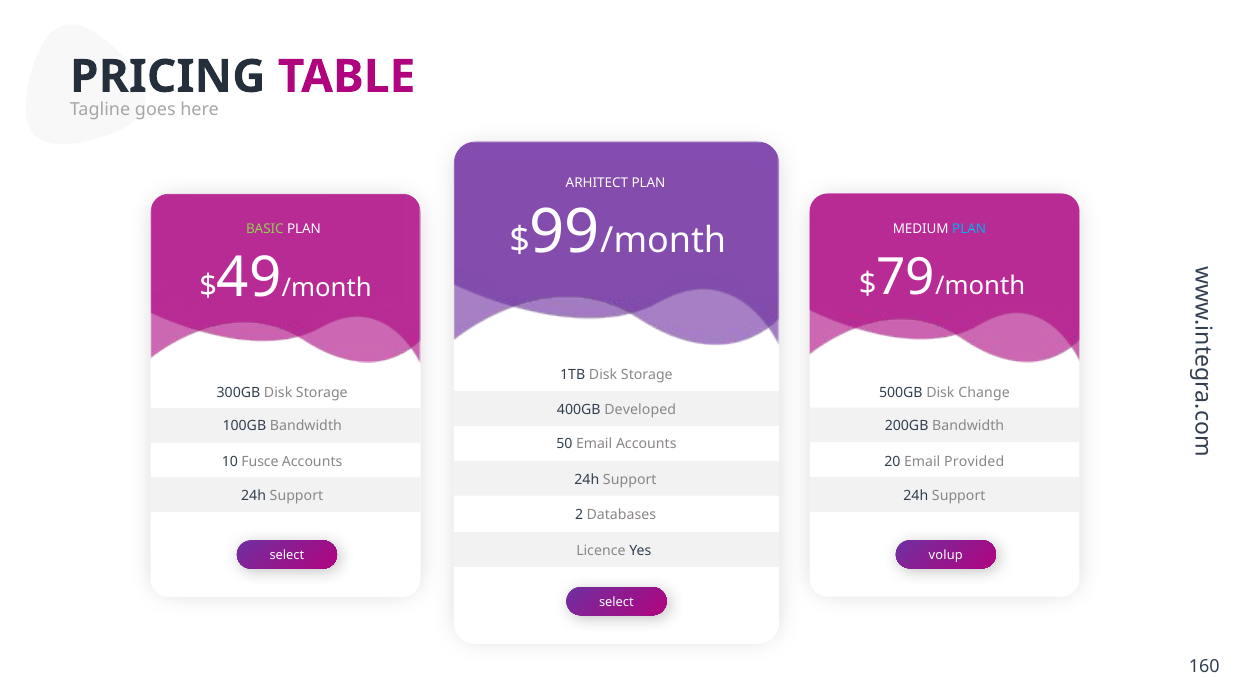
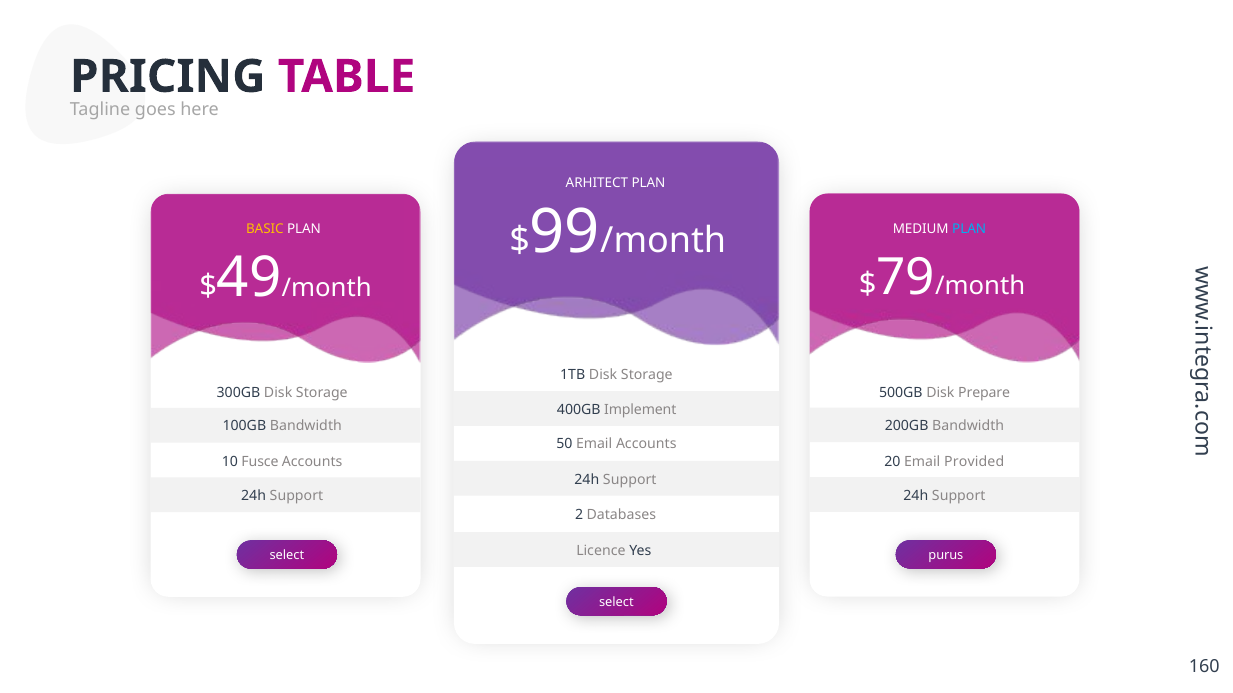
BASIC colour: light green -> yellow
Change: Change -> Prepare
Developed: Developed -> Implement
volup: volup -> purus
